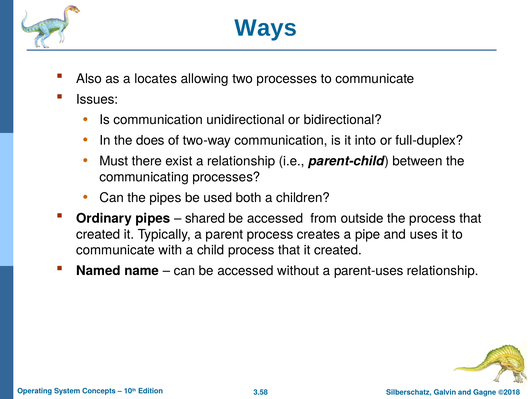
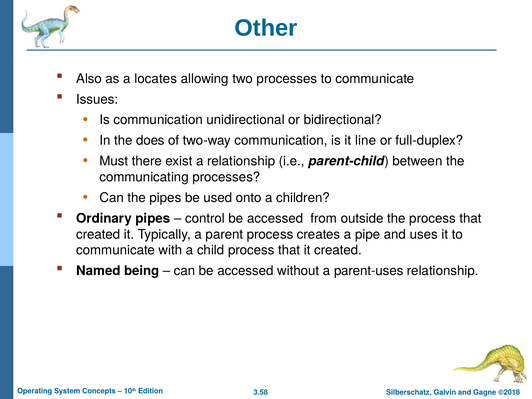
Ways: Ways -> Other
into: into -> line
both: both -> onto
shared: shared -> control
name: name -> being
